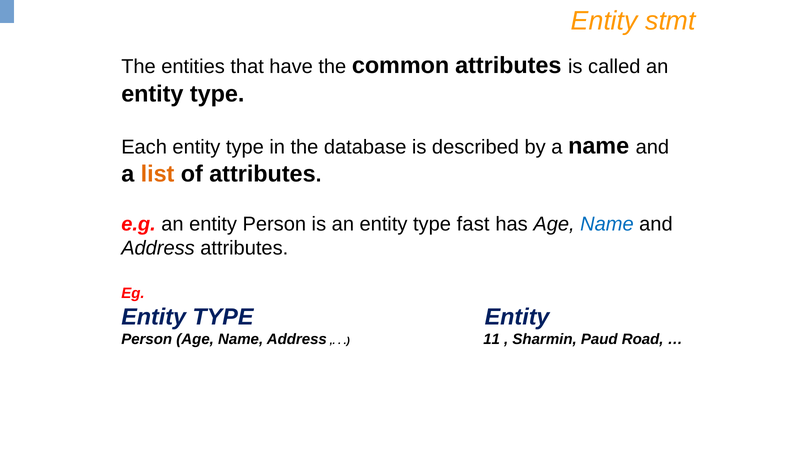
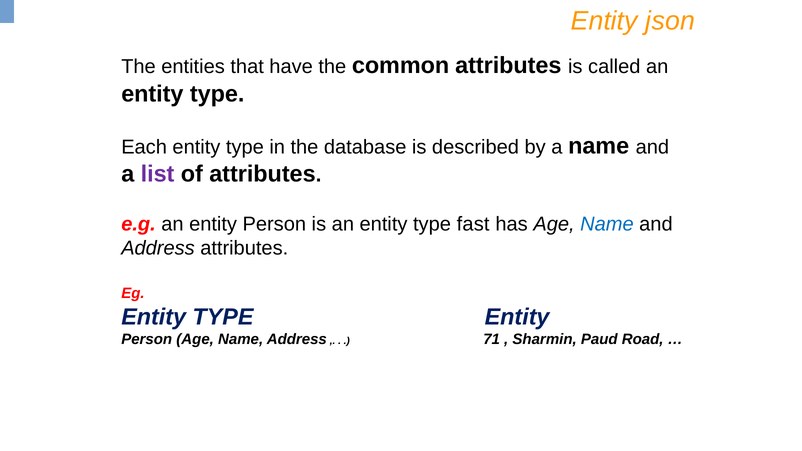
stmt: stmt -> json
list colour: orange -> purple
11: 11 -> 71
